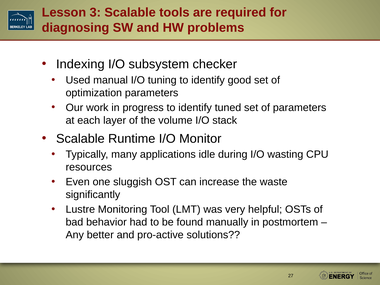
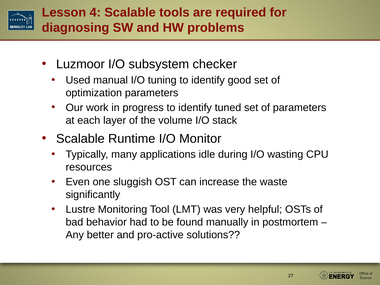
3: 3 -> 4
Indexing: Indexing -> Luzmoor
